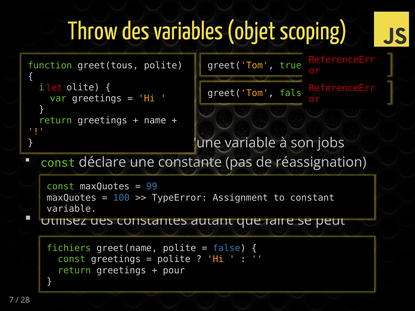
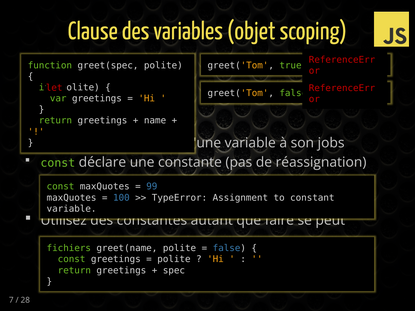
Throw: Throw -> Clause
greet(tous: greet(tous -> greet(spec
pour: pour -> spec
